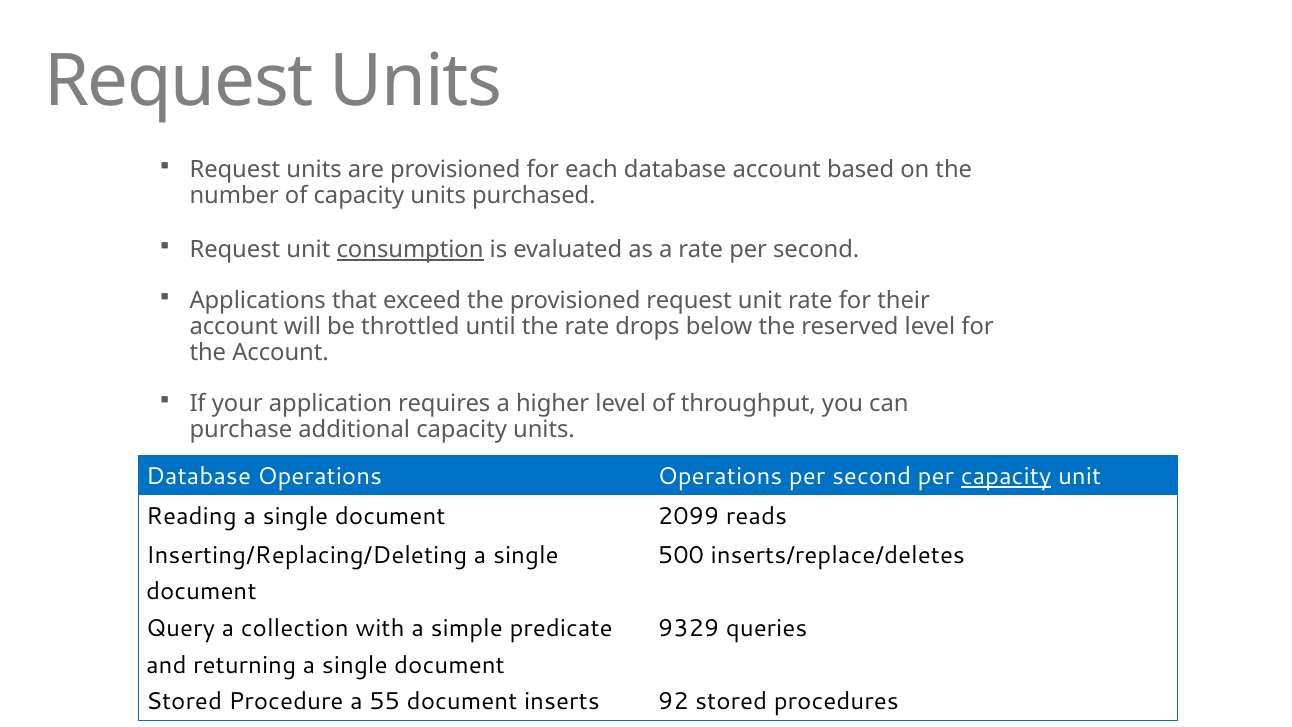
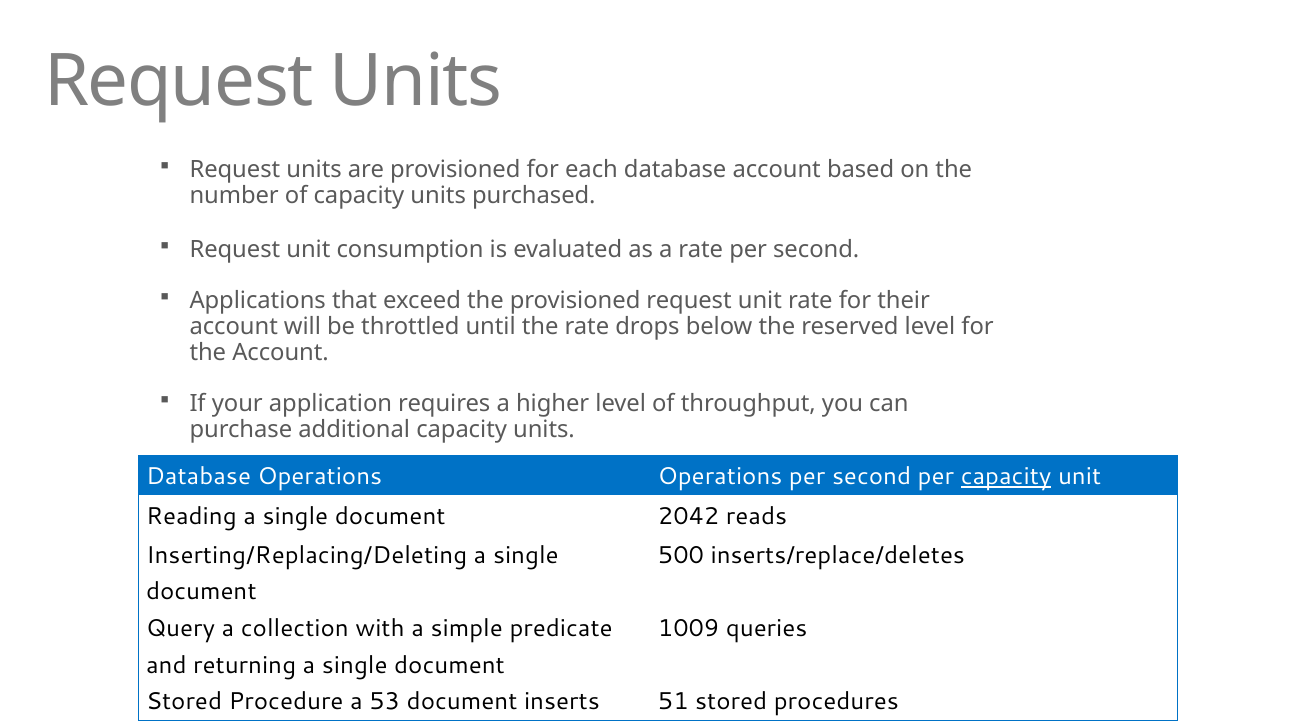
consumption underline: present -> none
2099: 2099 -> 2042
9329: 9329 -> 1009
55: 55 -> 53
92: 92 -> 51
